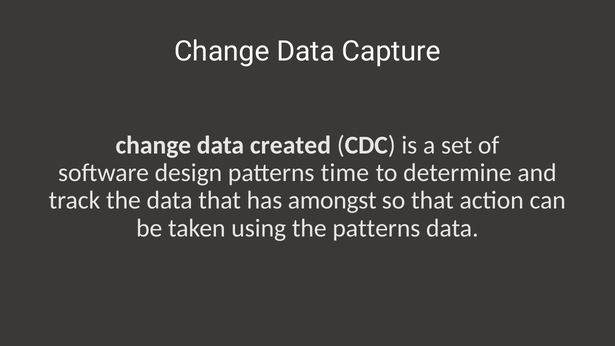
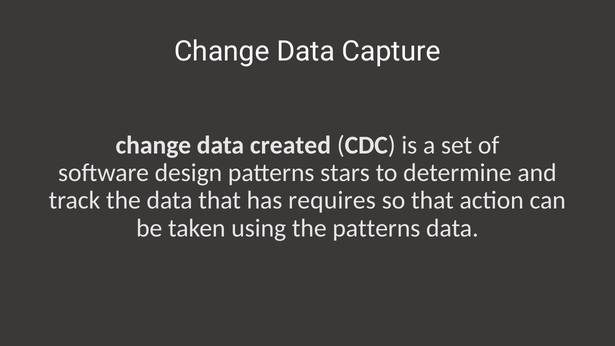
time: time -> stars
amongst: amongst -> requires
